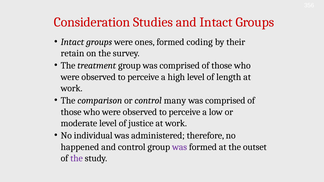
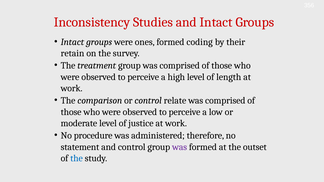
Consideration: Consideration -> Inconsistency
many: many -> relate
individual: individual -> procedure
happened: happened -> statement
the at (77, 158) colour: purple -> blue
